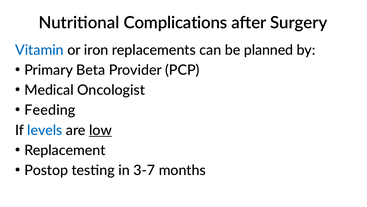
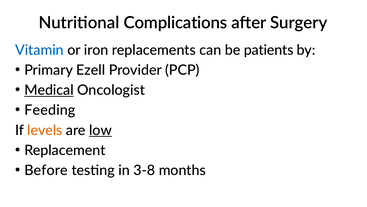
planned: planned -> patients
Beta: Beta -> Ezell
Medical underline: none -> present
levels colour: blue -> orange
Postop: Postop -> Before
3-7: 3-7 -> 3-8
